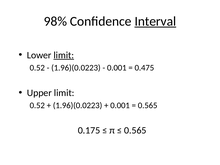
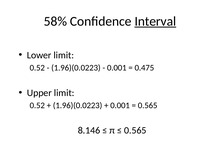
98%: 98% -> 58%
limit at (64, 55) underline: present -> none
0.175: 0.175 -> 8.146
